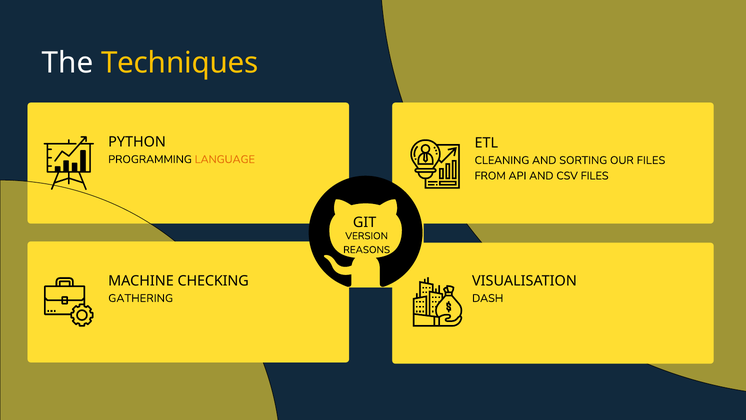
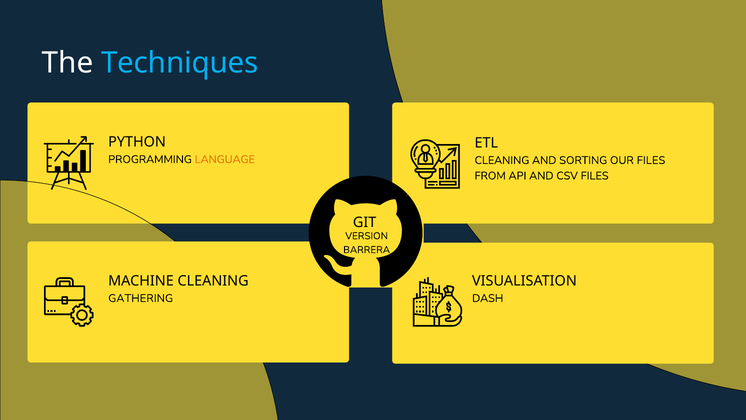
Techniques colour: yellow -> light blue
REASONS: REASONS -> BARRERA
MACHINE CHECKING: CHECKING -> CLEANING
